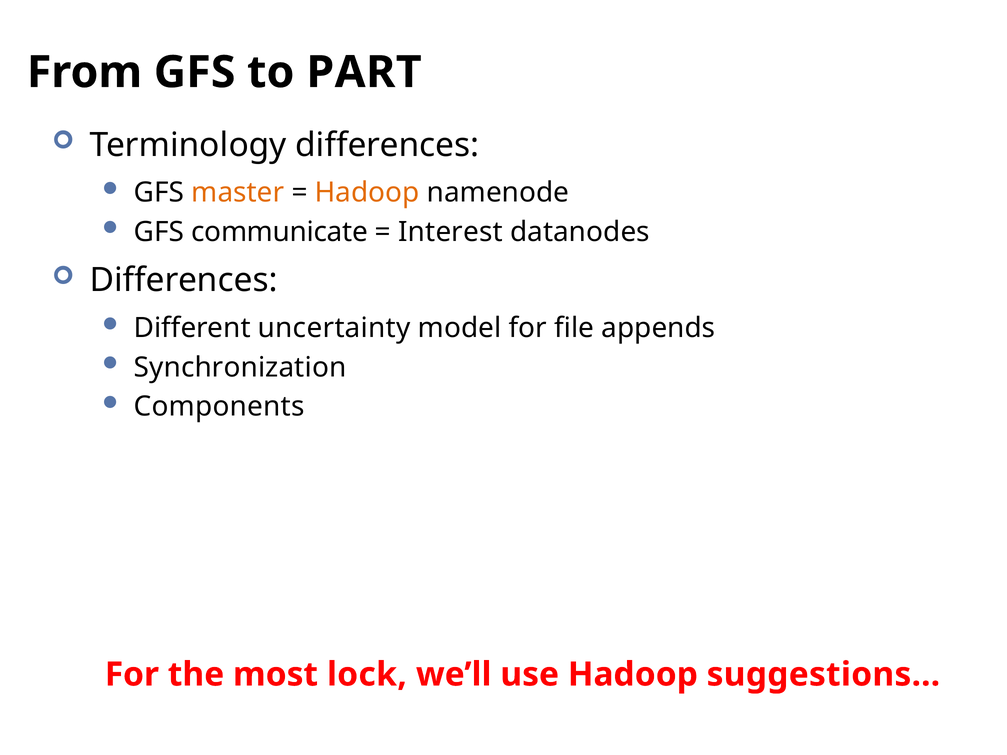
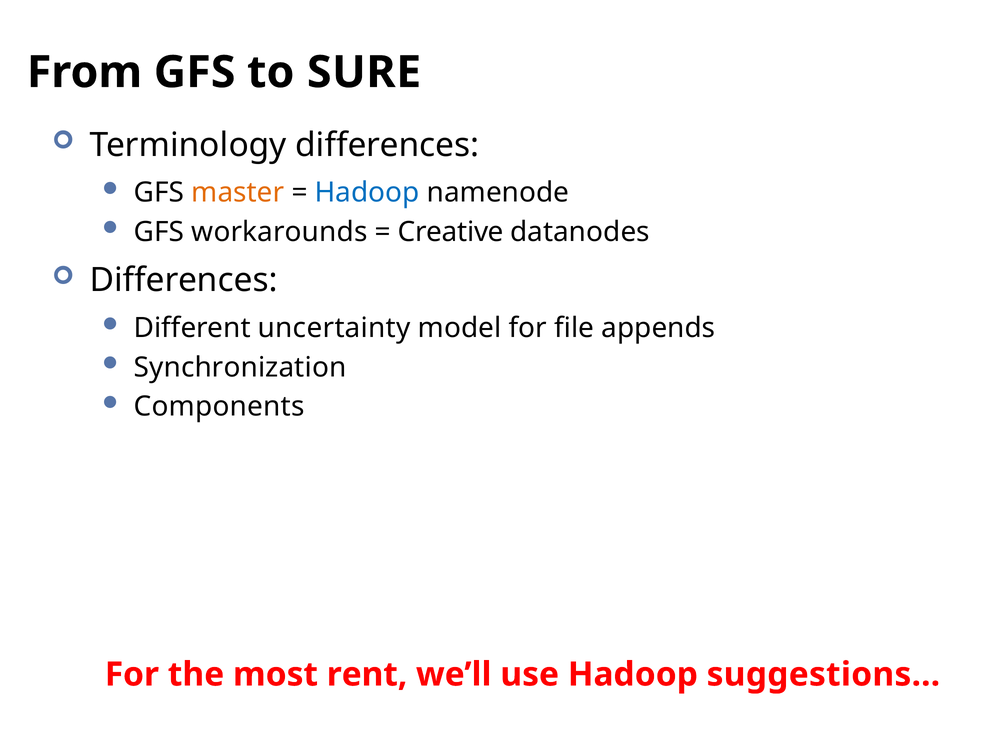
PART: PART -> SURE
Hadoop at (367, 193) colour: orange -> blue
communicate: communicate -> workarounds
Interest: Interest -> Creative
lock: lock -> rent
